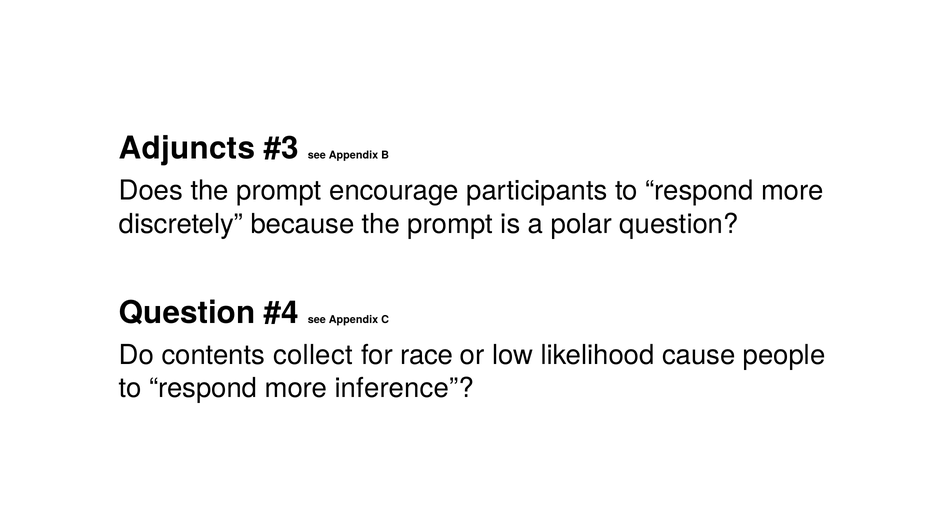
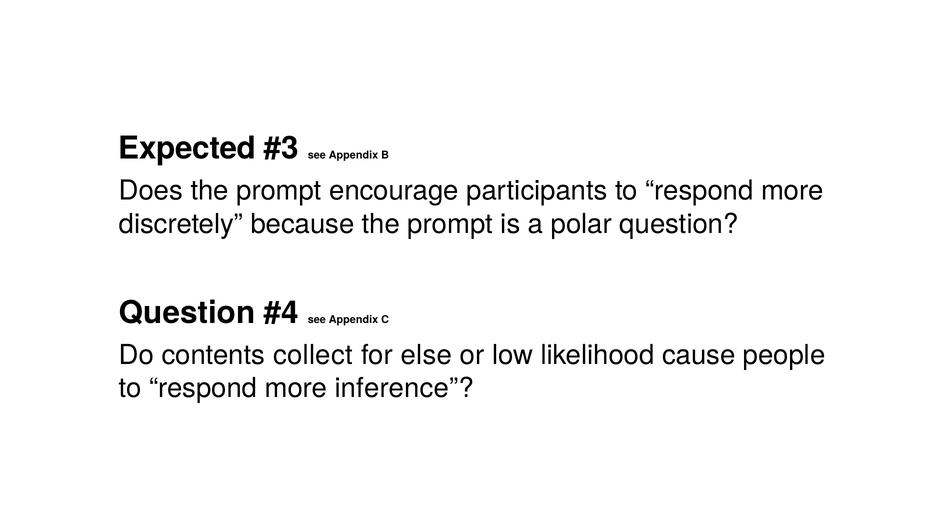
Adjuncts: Adjuncts -> Expected
race: race -> else
